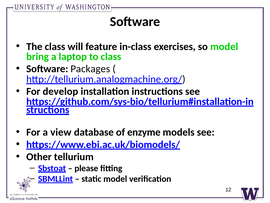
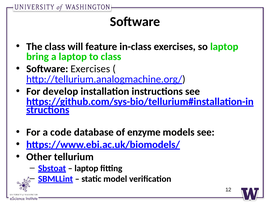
so model: model -> laptop
Software Packages: Packages -> Exercises
view: view -> code
please at (86, 168): please -> laptop
